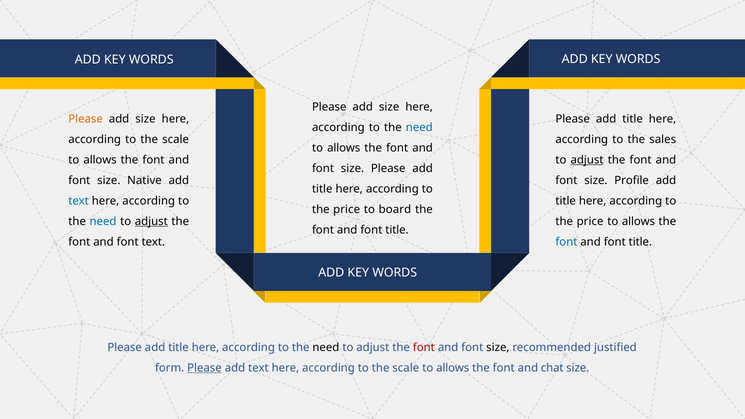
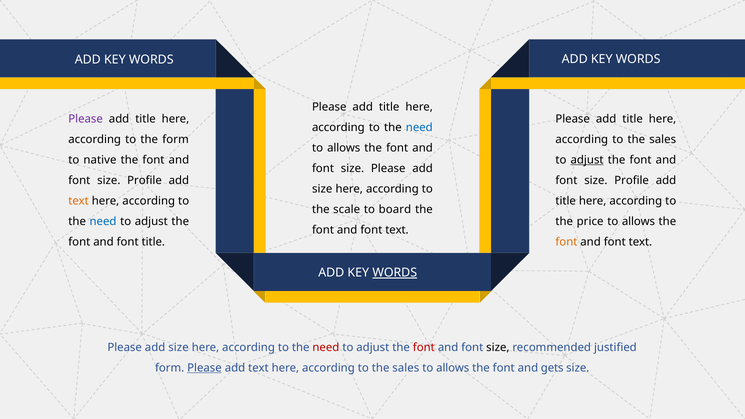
size at (389, 107): size -> title
Please at (86, 119) colour: orange -> purple
size at (145, 119): size -> title
scale at (176, 139): scale -> form
allows at (100, 160): allows -> native
Native at (144, 180): Native -> Profile
title at (322, 189): title -> size
text at (79, 201) colour: blue -> orange
price at (347, 210): price -> scale
adjust at (151, 221) underline: present -> none
title at (397, 230): title -> text
font text: text -> title
font at (566, 242) colour: blue -> orange
title at (640, 242): title -> text
WORDS at (395, 273) underline: none -> present
title at (179, 347): title -> size
need at (326, 347) colour: black -> red
scale at (406, 368): scale -> sales
chat: chat -> gets
